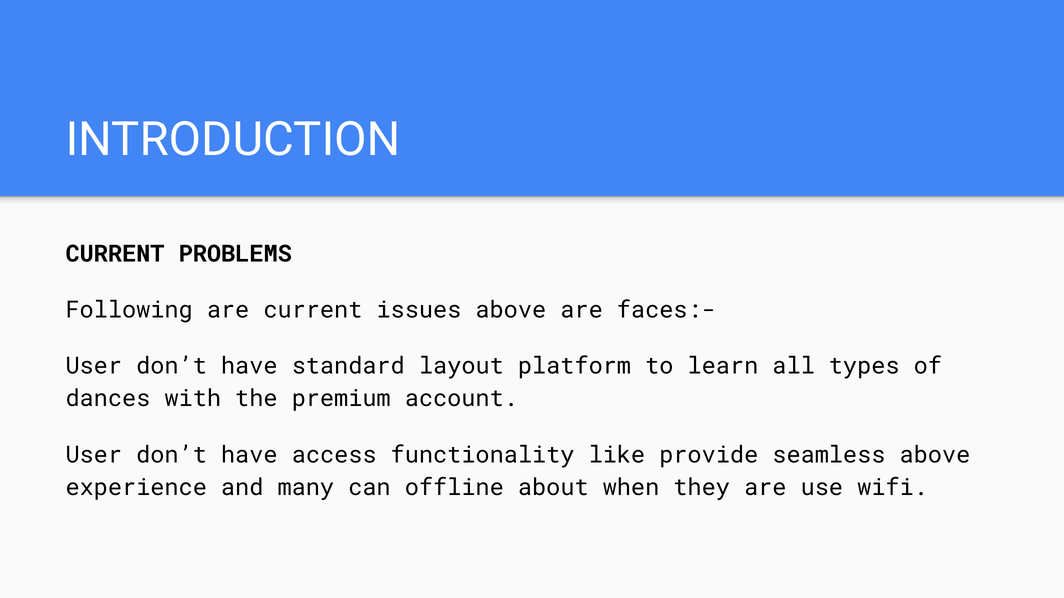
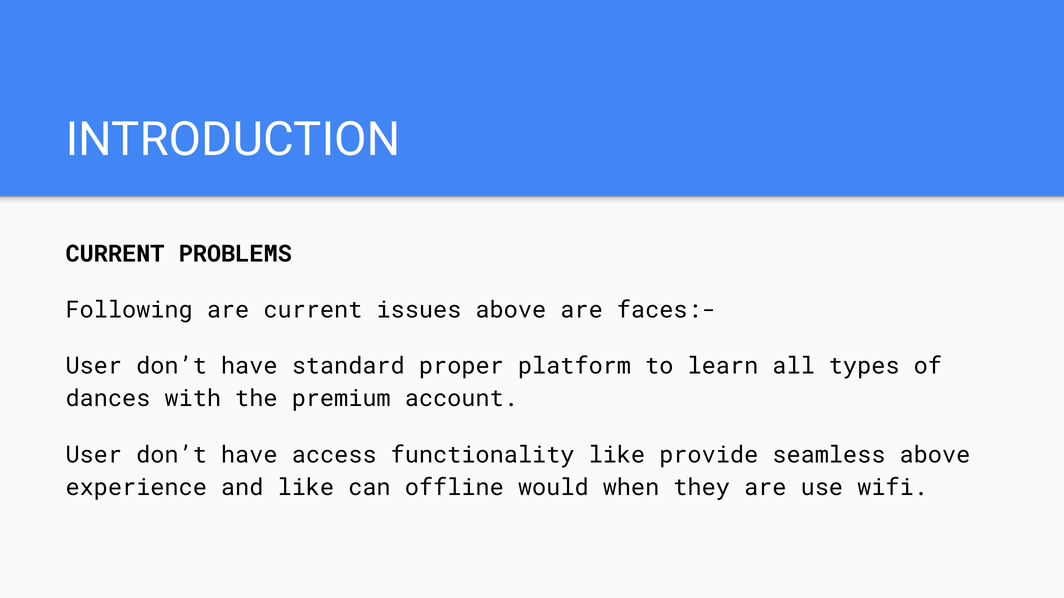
layout: layout -> proper
and many: many -> like
about: about -> would
